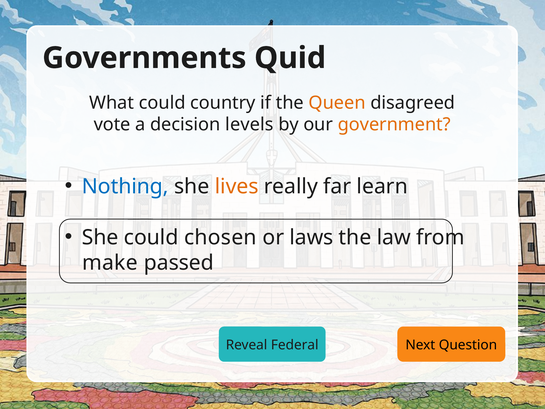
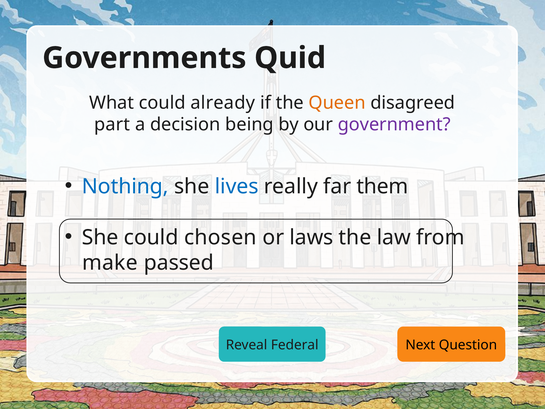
country: country -> already
vote: vote -> part
levels: levels -> being
government colour: orange -> purple
lives colour: orange -> blue
learn: learn -> them
